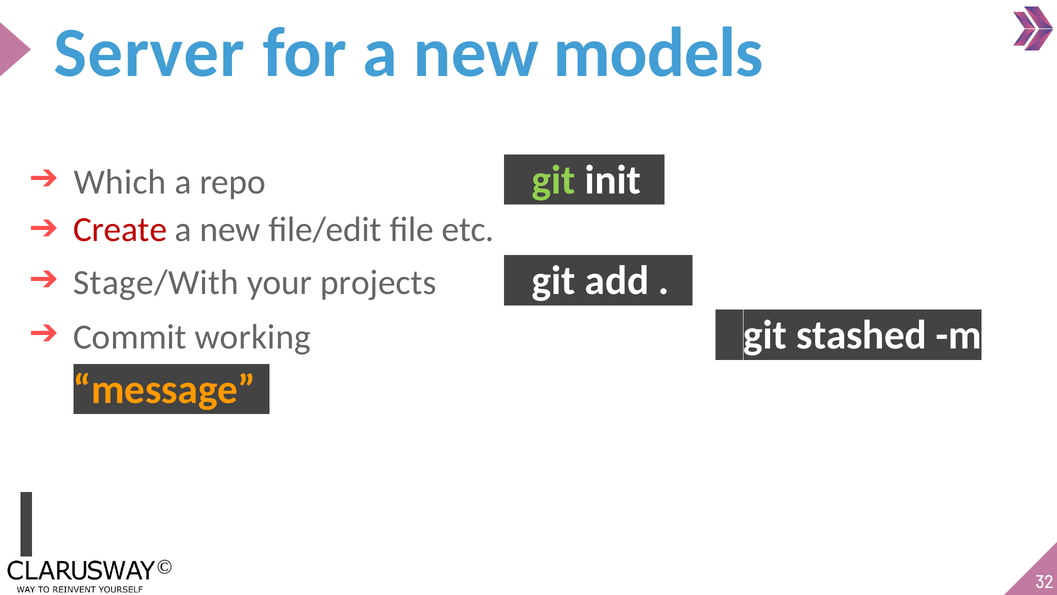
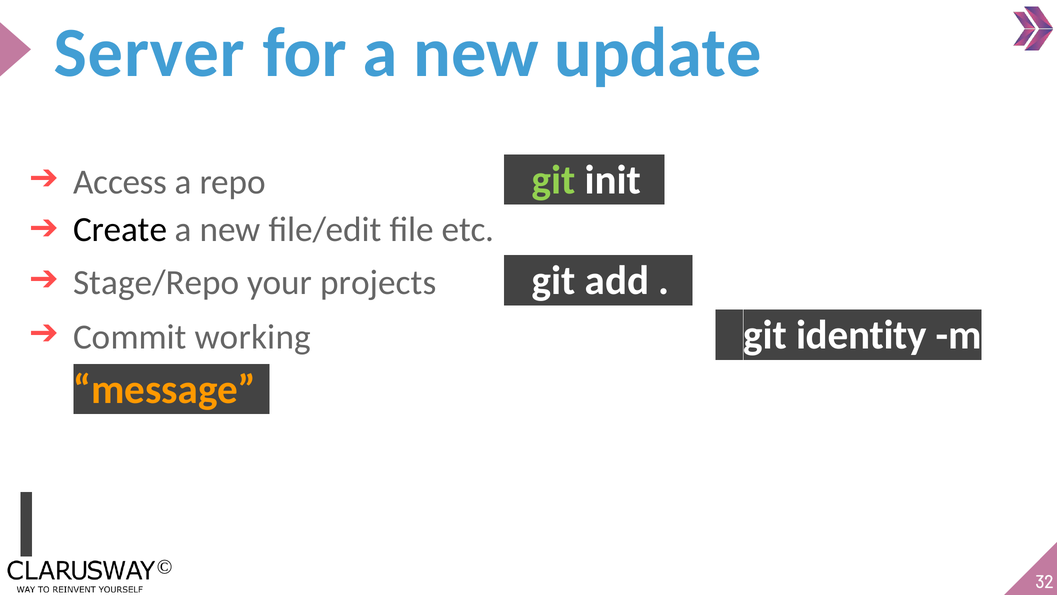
models: models -> update
Which: Which -> Access
Create colour: red -> black
Stage/With: Stage/With -> Stage/Repo
stashed: stashed -> identity
